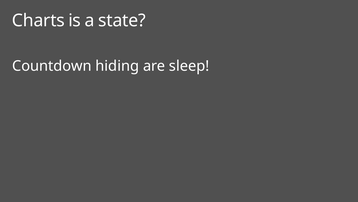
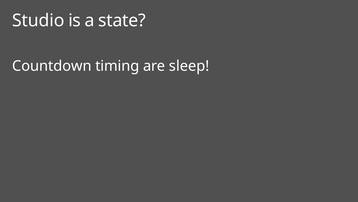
Charts: Charts -> Studio
hiding: hiding -> timing
